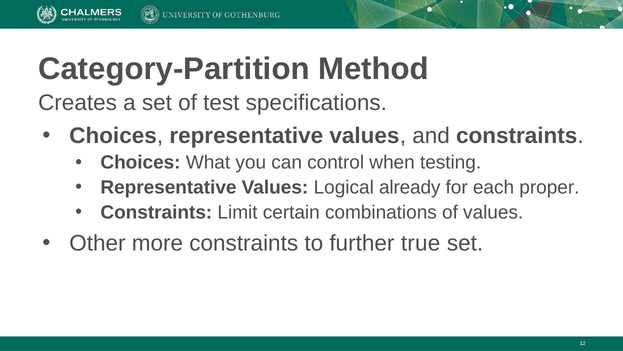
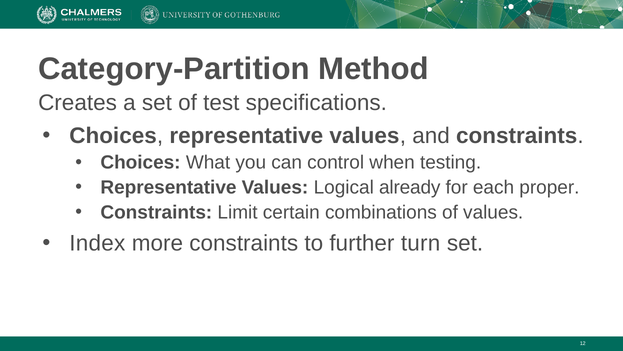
Other: Other -> Index
true: true -> turn
